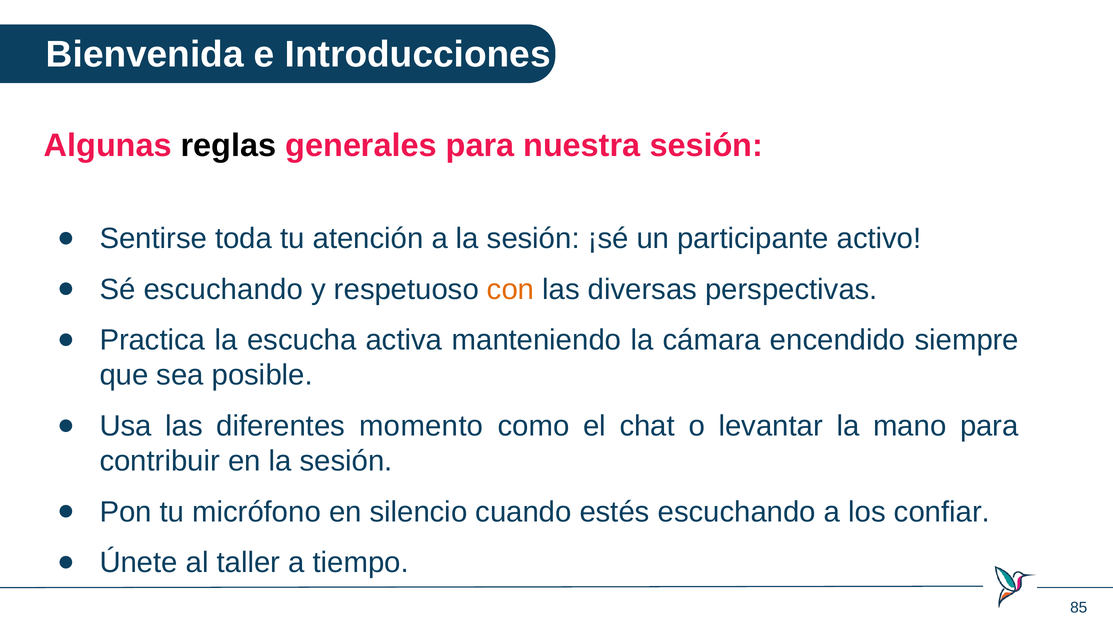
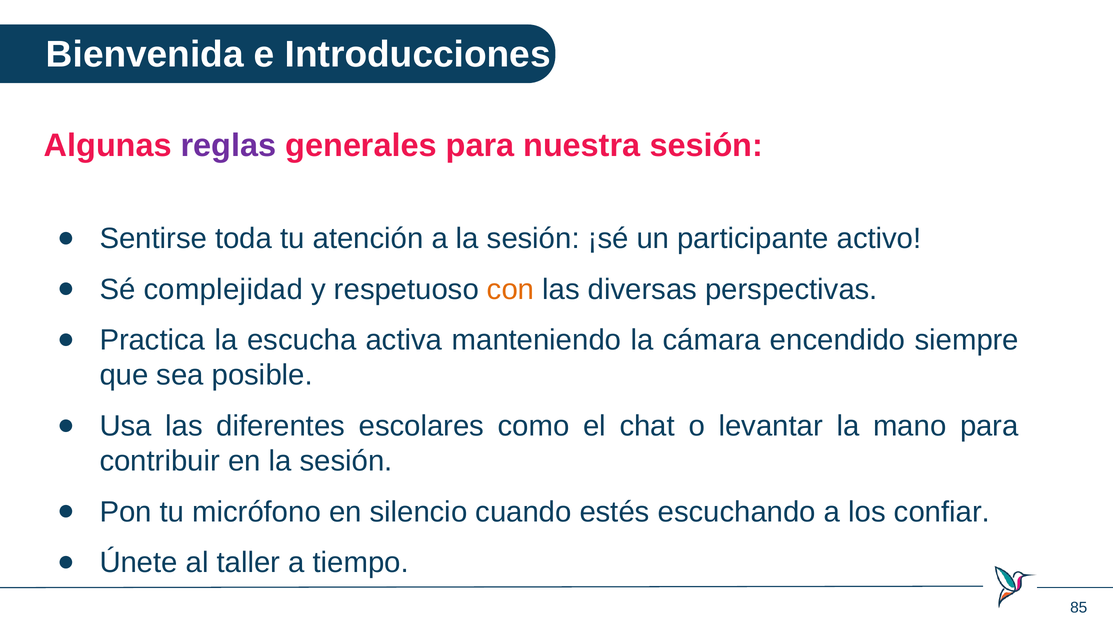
reglas colour: black -> purple
Sé escuchando: escuchando -> complejidad
momento: momento -> escolares
